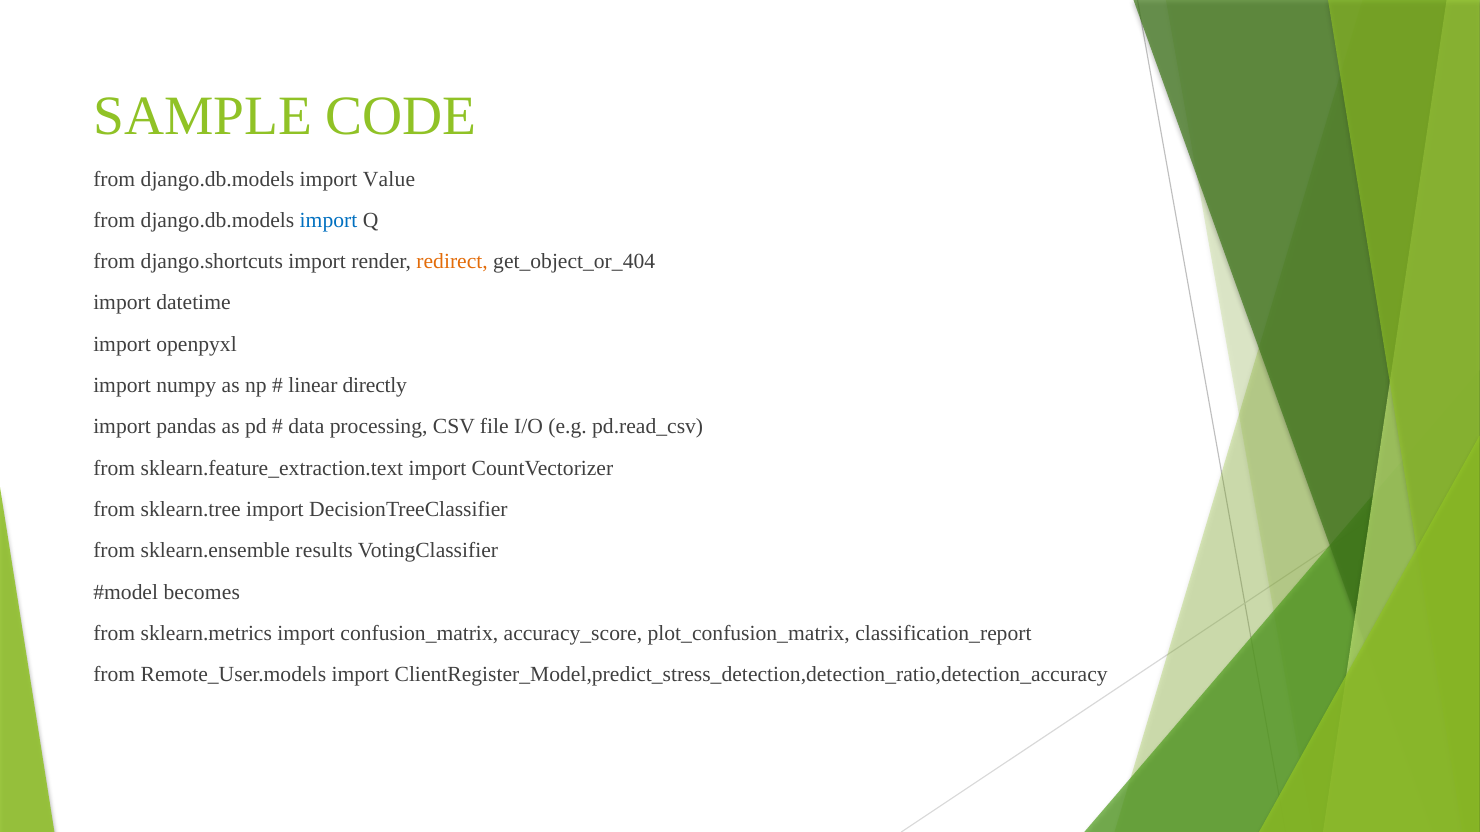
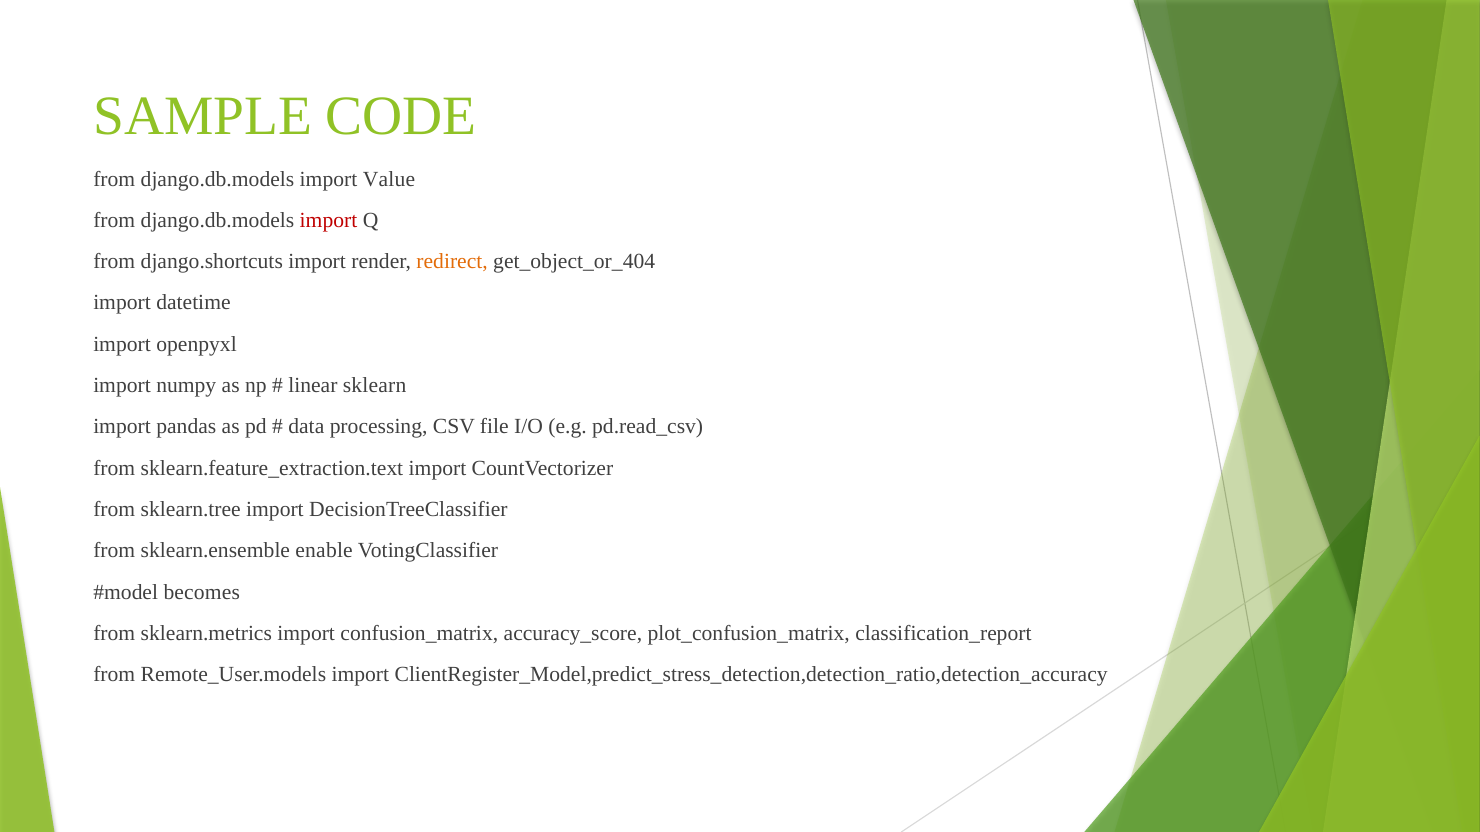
import at (329, 220) colour: blue -> red
directly: directly -> sklearn
results: results -> enable
